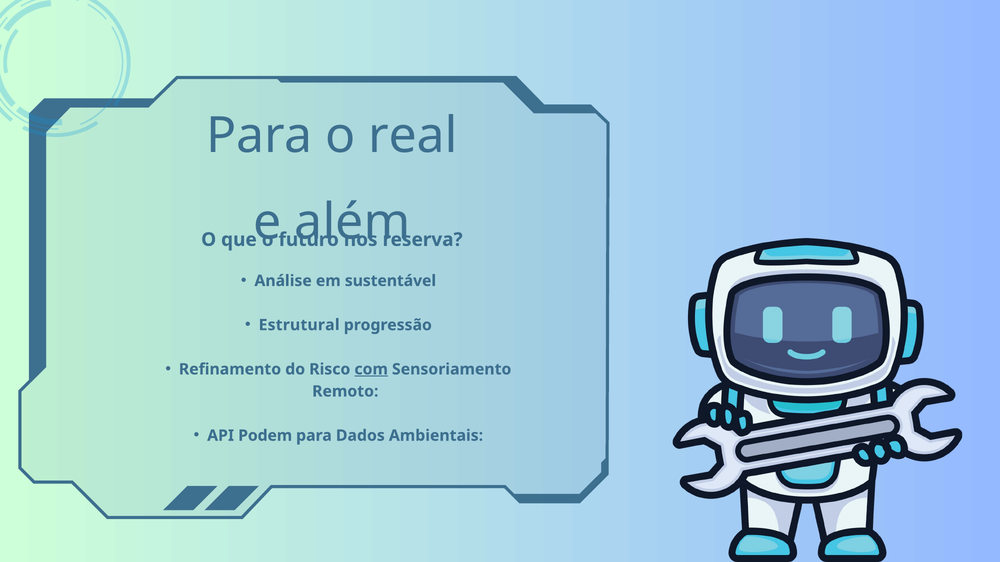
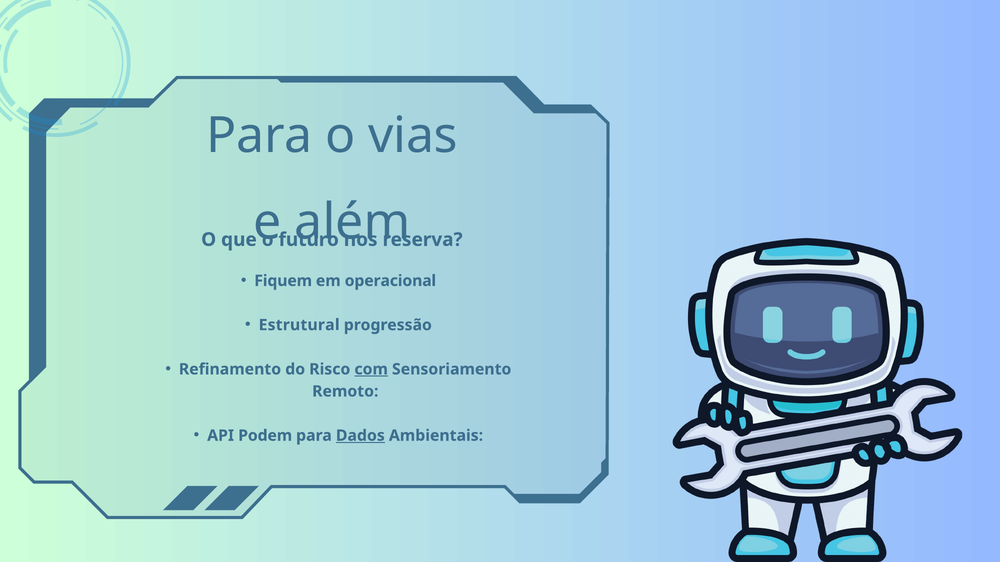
real: real -> vias
Análise: Análise -> Fiquem
sustentável: sustentável -> operacional
Dados underline: none -> present
